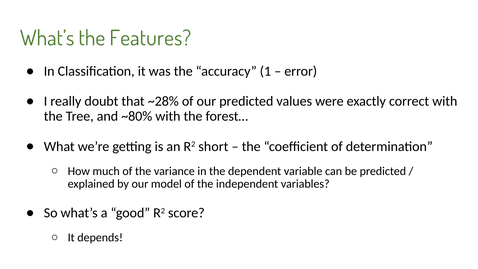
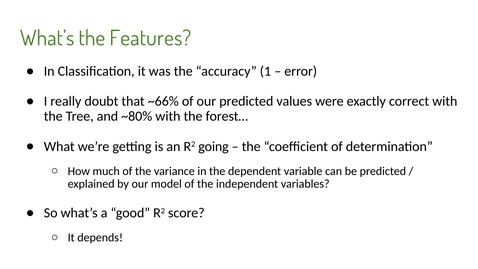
~28%: ~28% -> ~66%
short: short -> going
